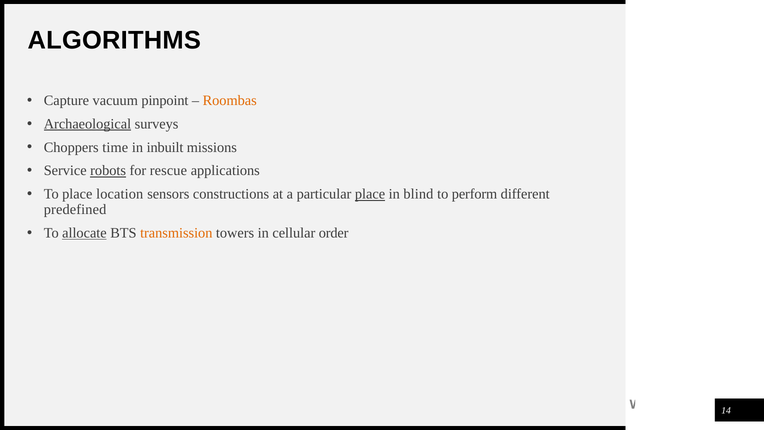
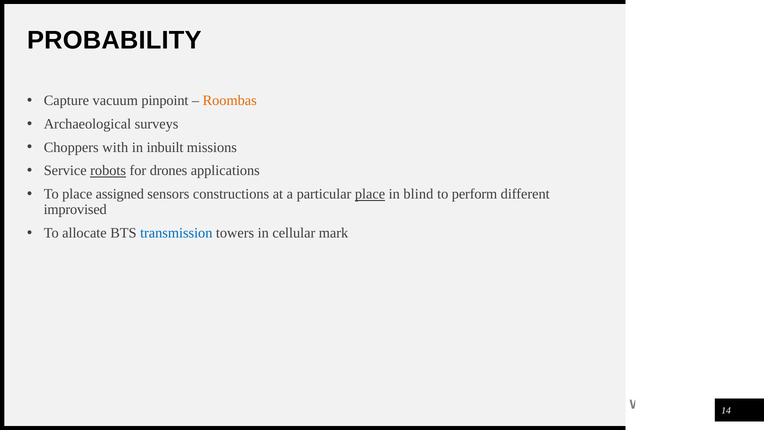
ALGORITHMS: ALGORITHMS -> PROBABILITY
Archaeological underline: present -> none
time: time -> with
rescue: rescue -> drones
location: location -> assigned
predefined: predefined -> improvised
allocate underline: present -> none
transmission colour: orange -> blue
order: order -> mark
